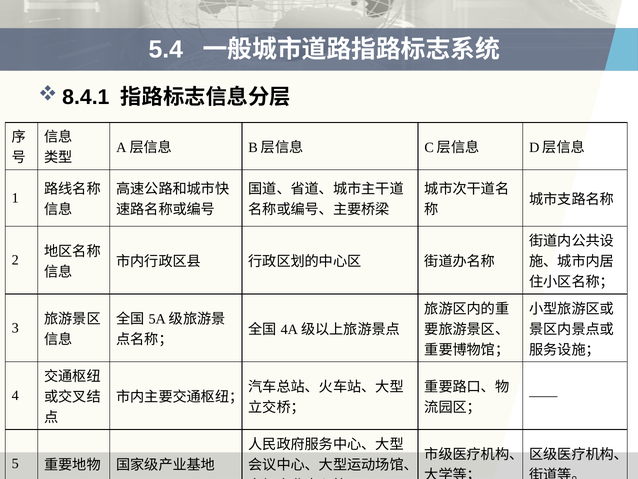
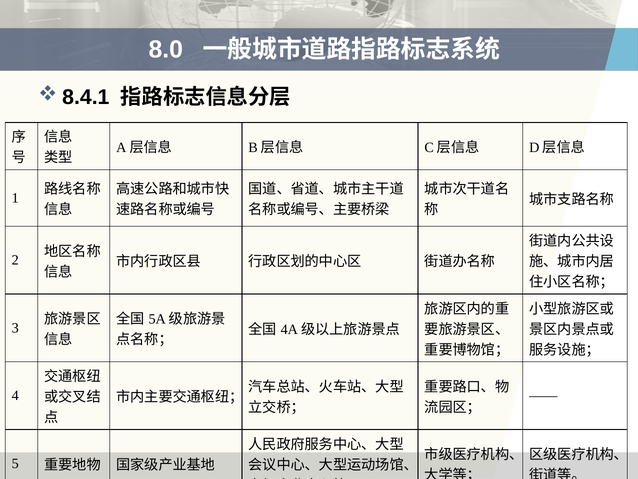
5.4: 5.4 -> 8.0
